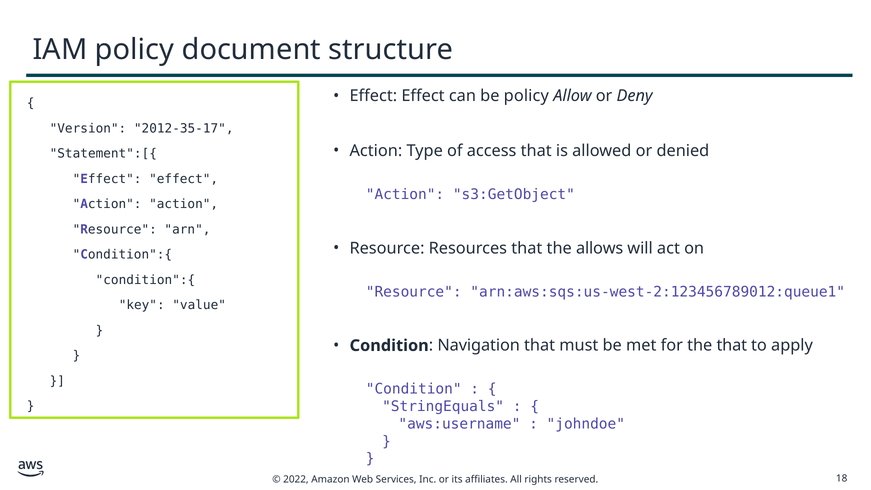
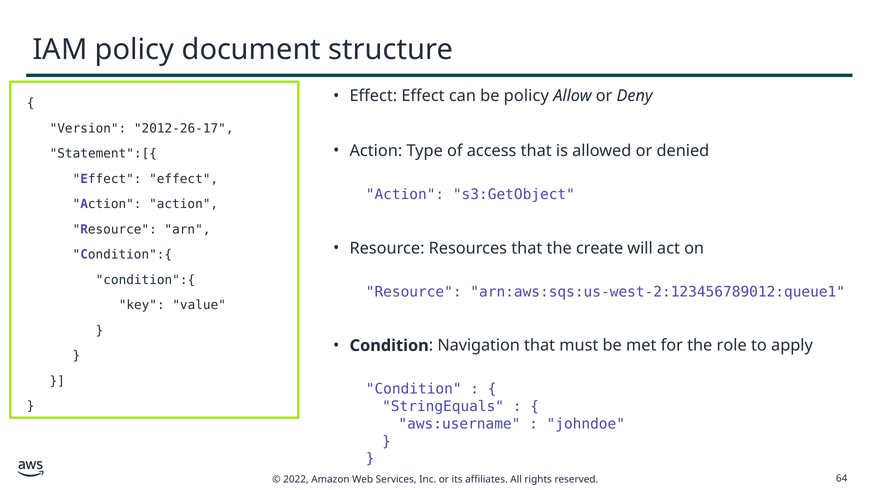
2012-35-17: 2012-35-17 -> 2012-26-17
allows: allows -> create
the that: that -> role
18: 18 -> 64
